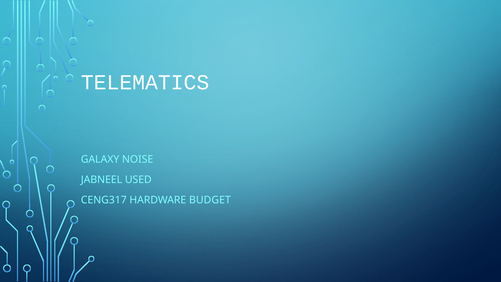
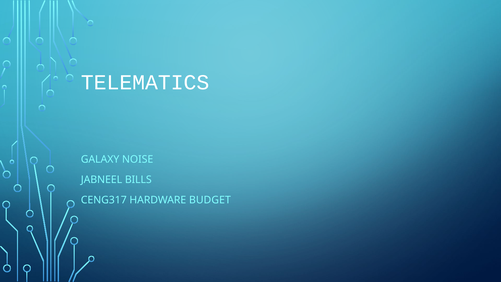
USED: USED -> BILLS
